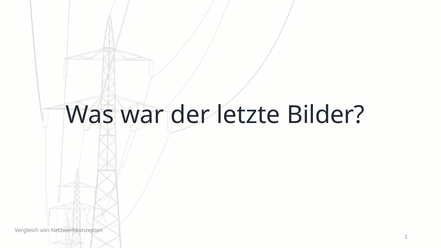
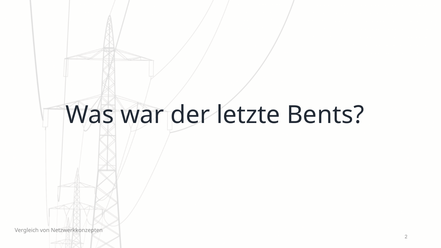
Bilder: Bilder -> Bents
